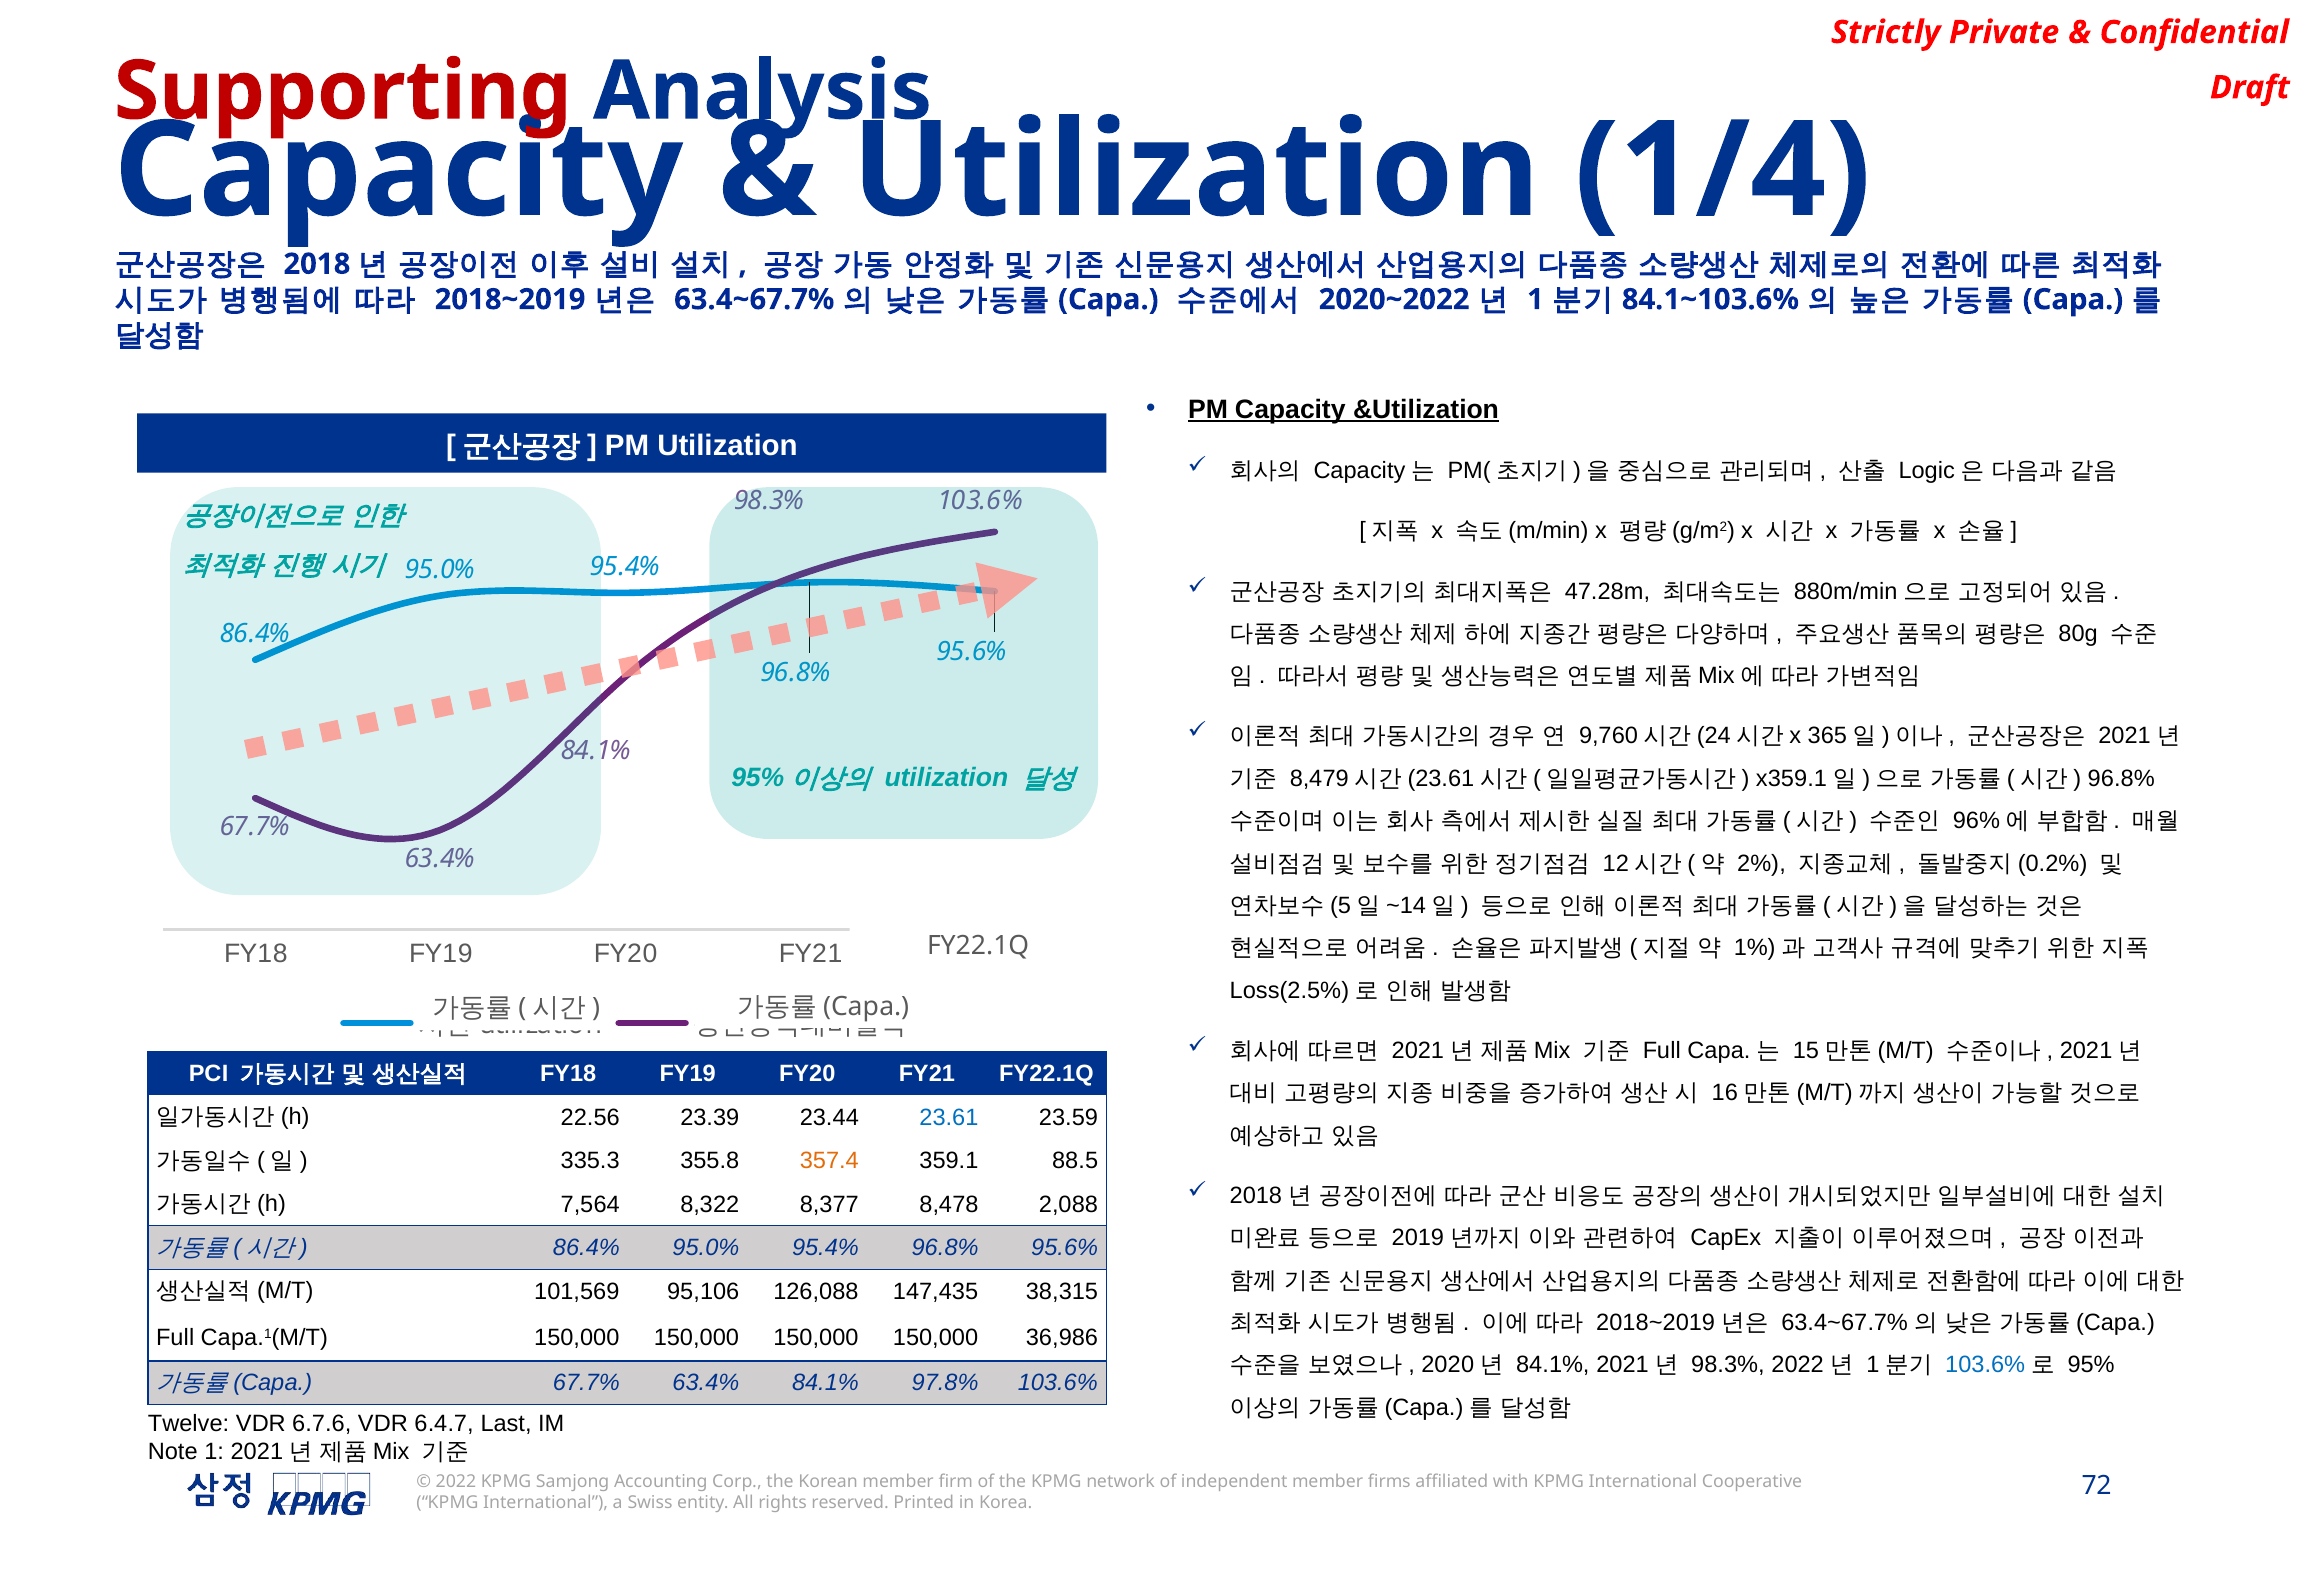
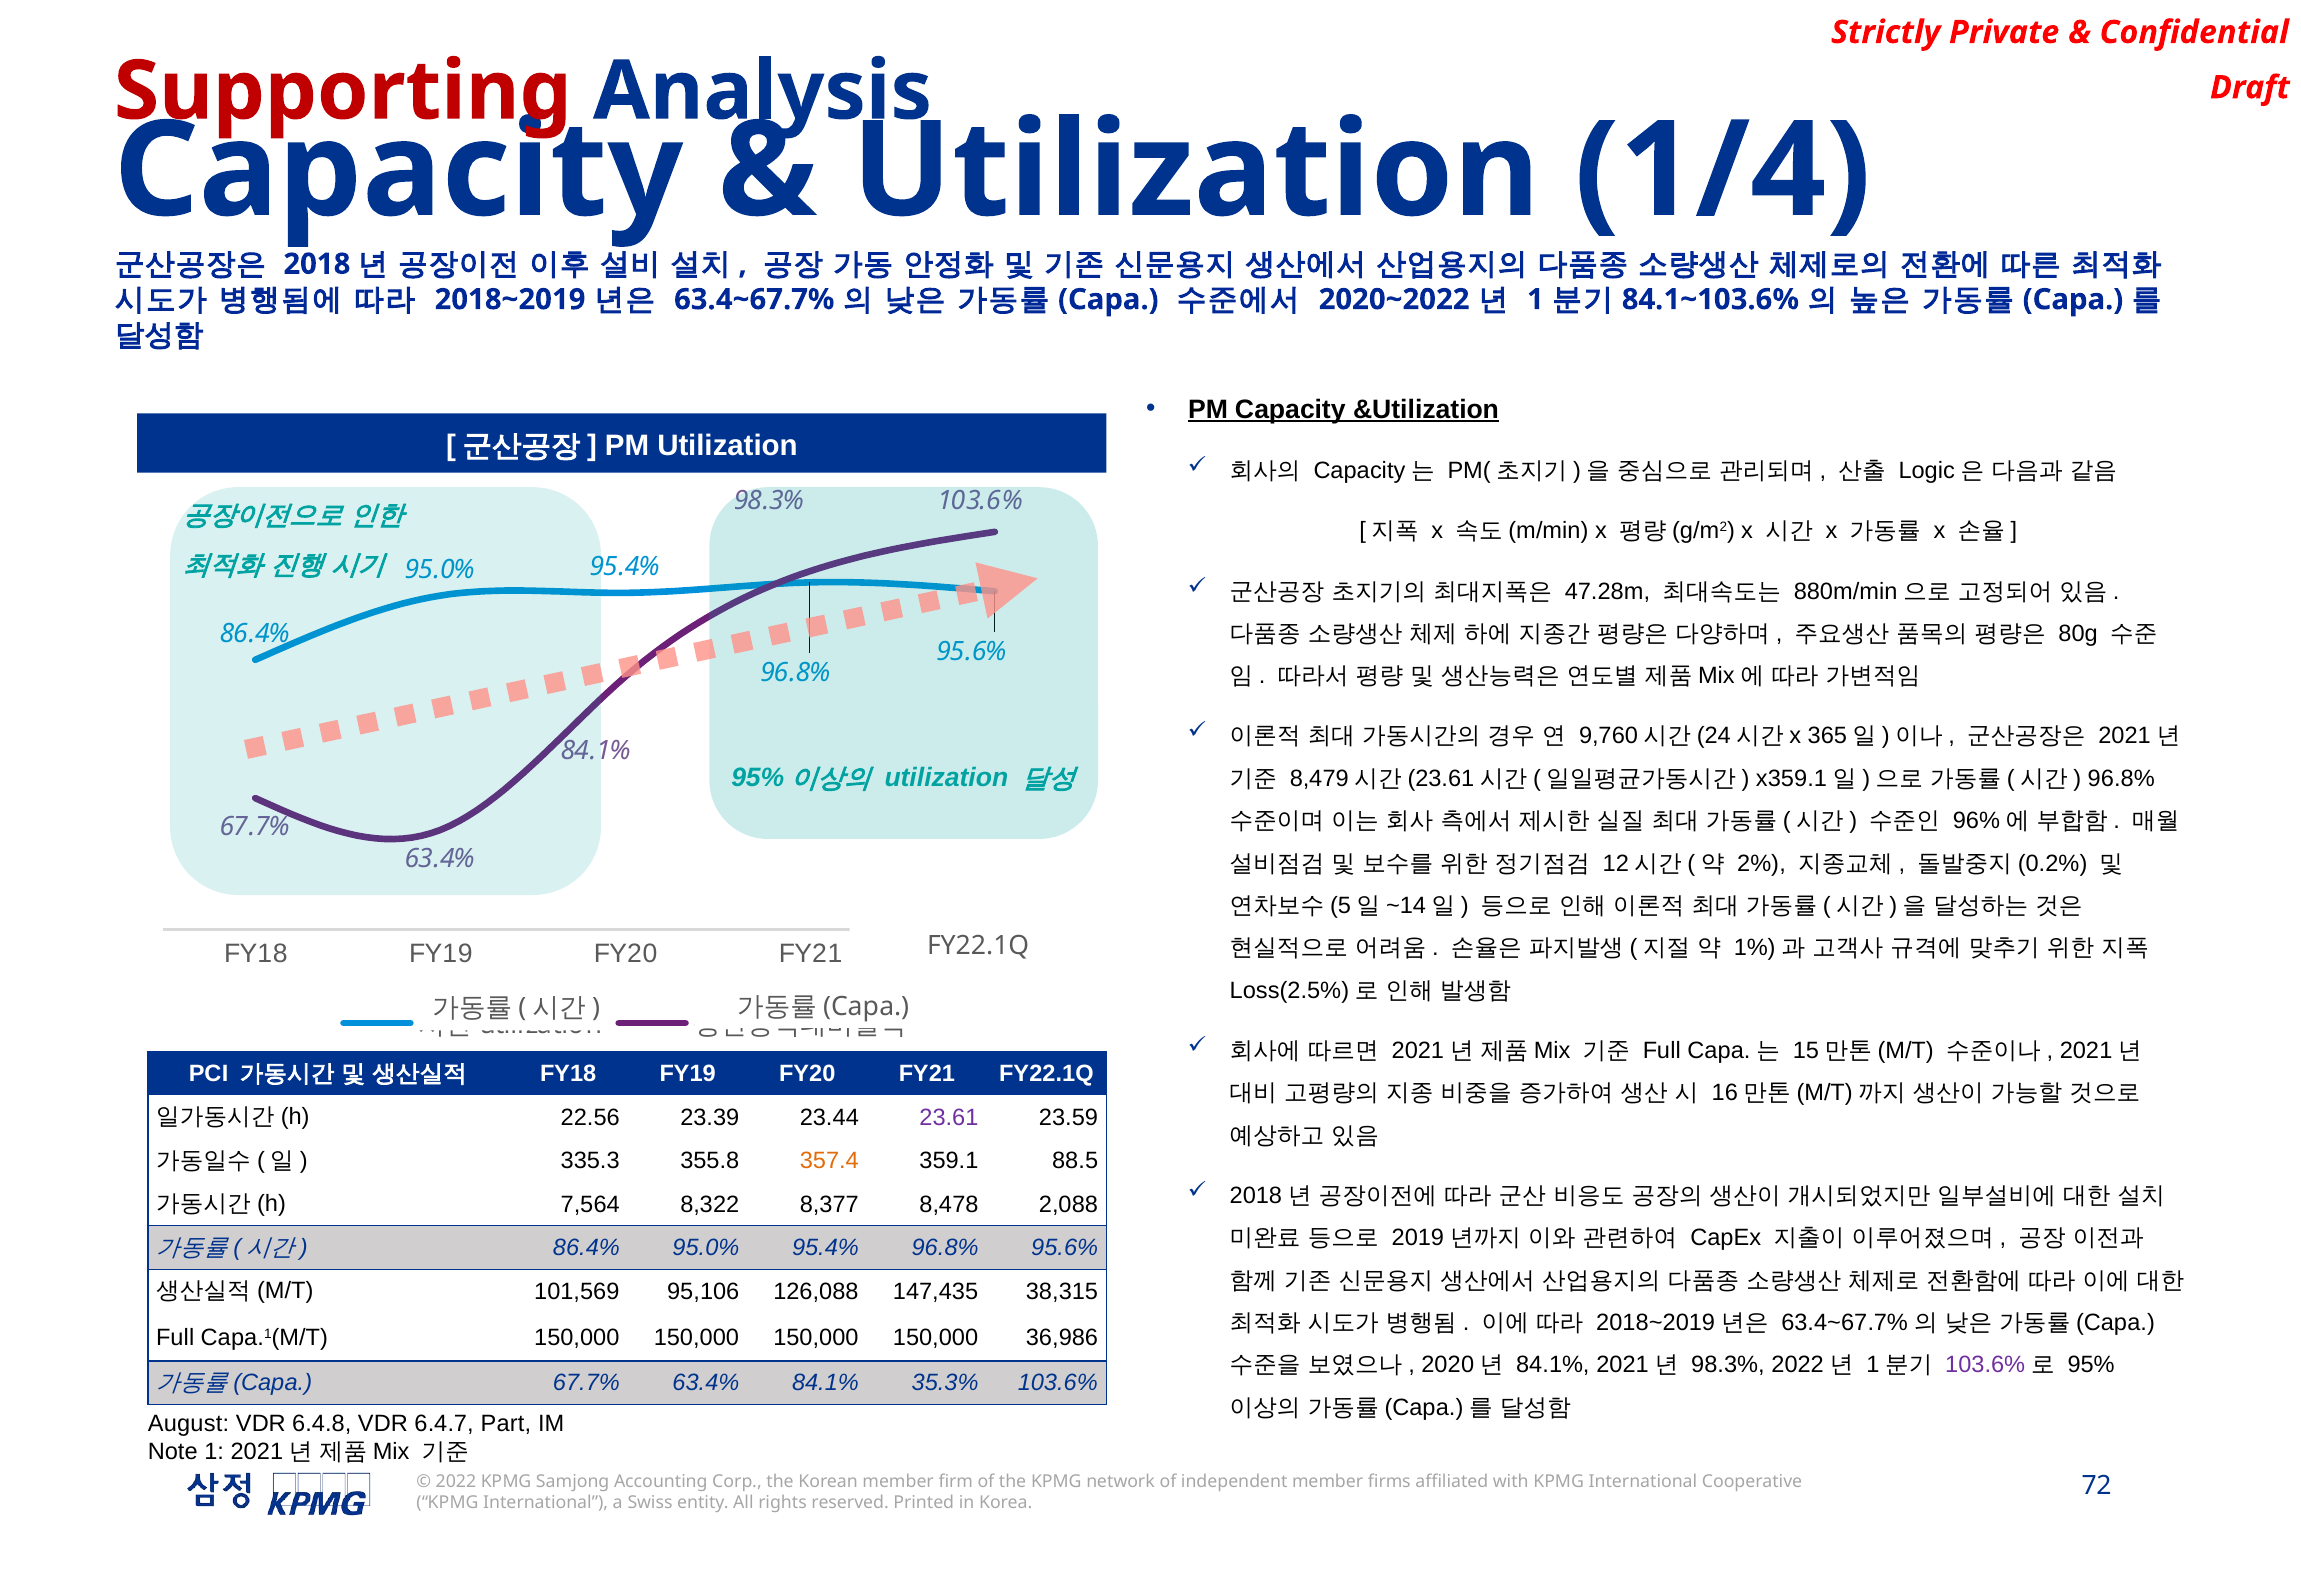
23.61 colour: blue -> purple
103.6% at (1985, 1365) colour: blue -> purple
97.8%: 97.8% -> 35.3%
Twelve: Twelve -> August
6.7.6: 6.7.6 -> 6.4.8
Last: Last -> Part
